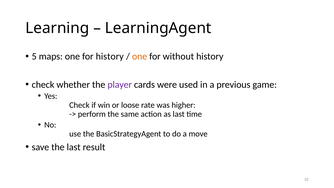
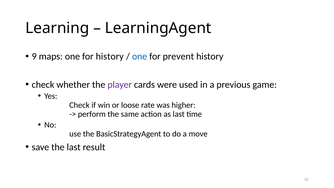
5: 5 -> 9
one at (140, 56) colour: orange -> blue
without: without -> prevent
